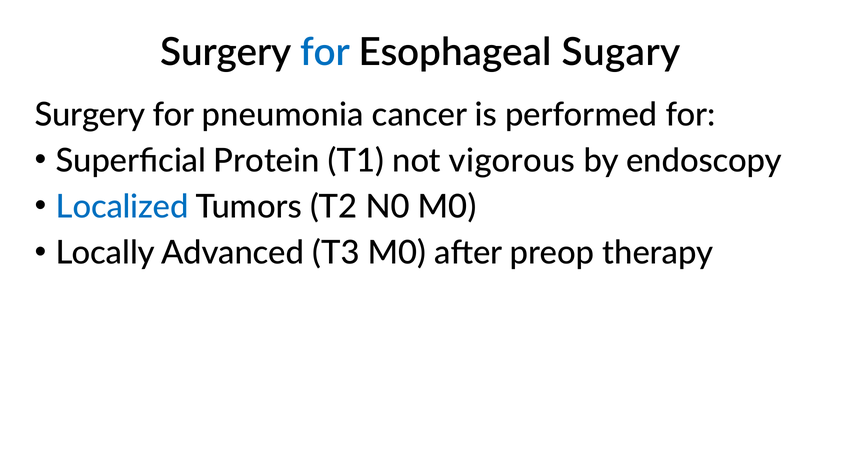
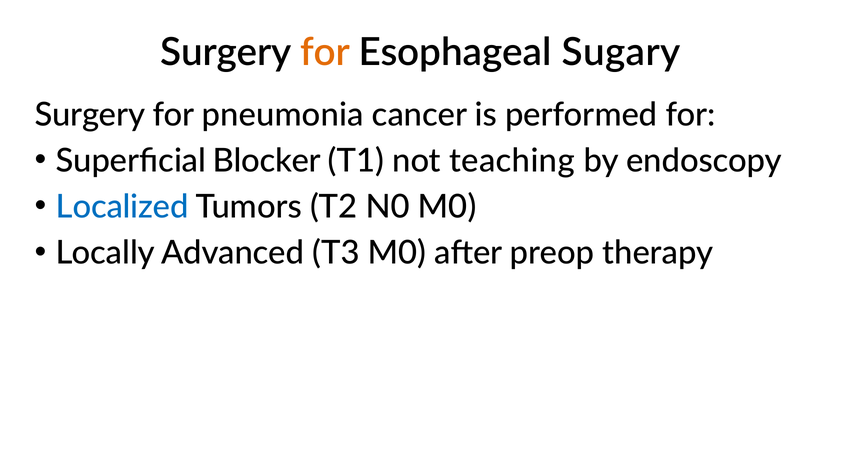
for at (325, 52) colour: blue -> orange
Protein: Protein -> Blocker
vigorous: vigorous -> teaching
